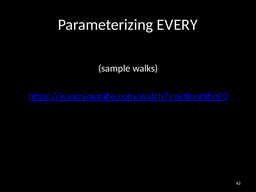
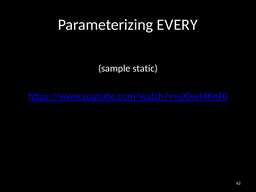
walks: walks -> static
